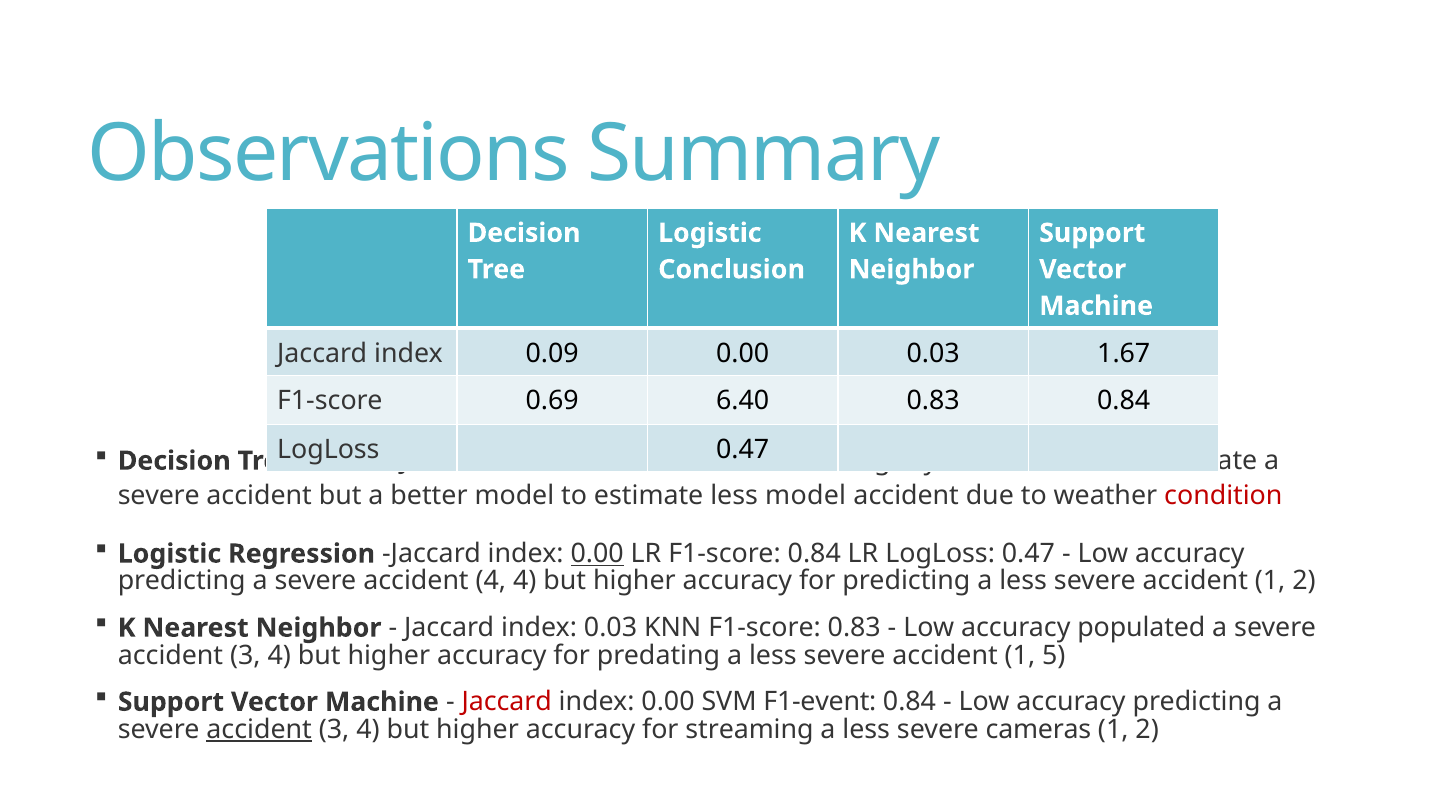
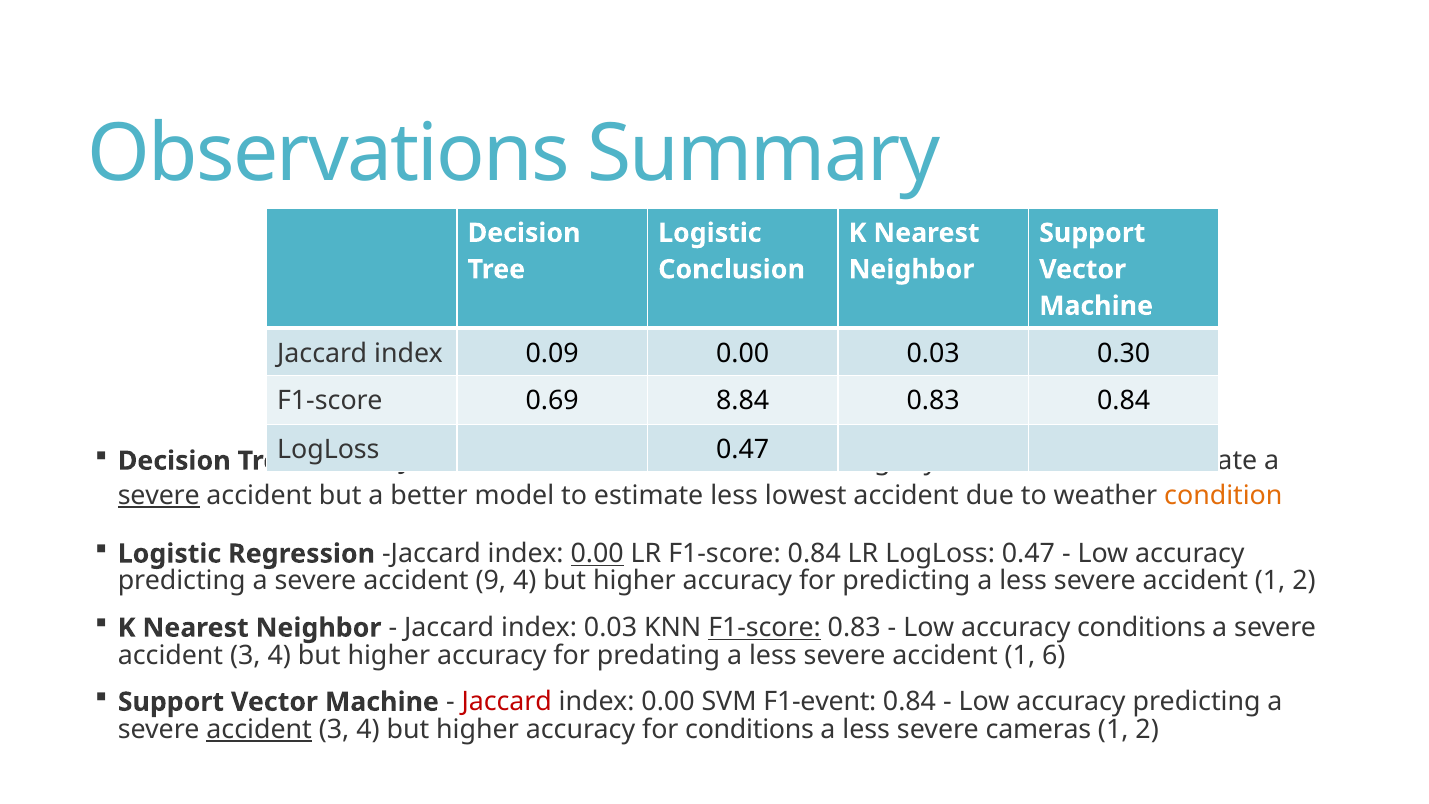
1.67: 1.67 -> 0.30
6.40: 6.40 -> 8.84
severe at (159, 495) underline: none -> present
less model: model -> lowest
condition colour: red -> orange
accident 4: 4 -> 9
F1-score at (765, 628) underline: none -> present
accuracy populated: populated -> conditions
5: 5 -> 6
for streaming: streaming -> conditions
